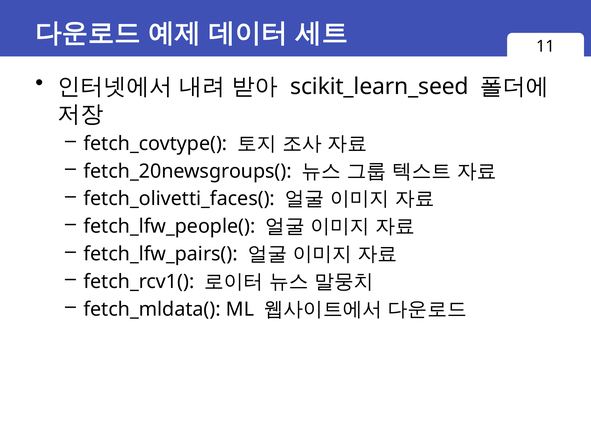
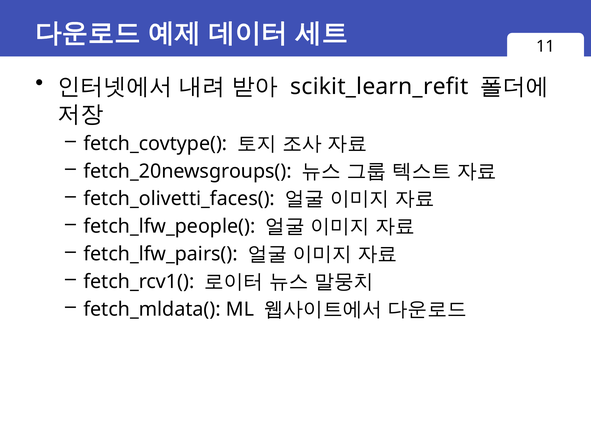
scikit_learn_seed: scikit_learn_seed -> scikit_learn_refit
